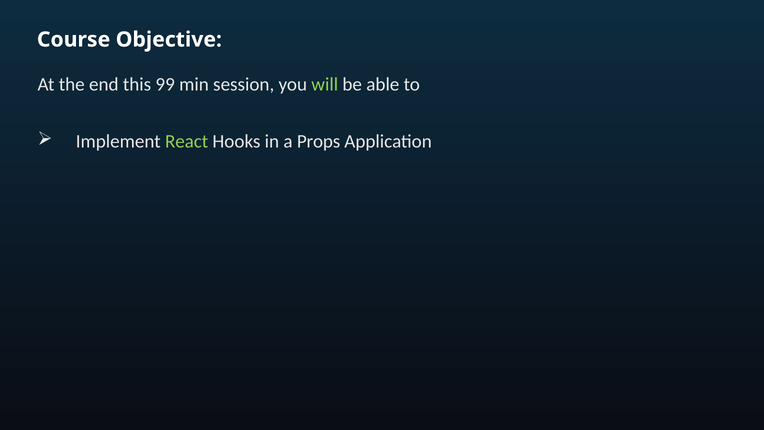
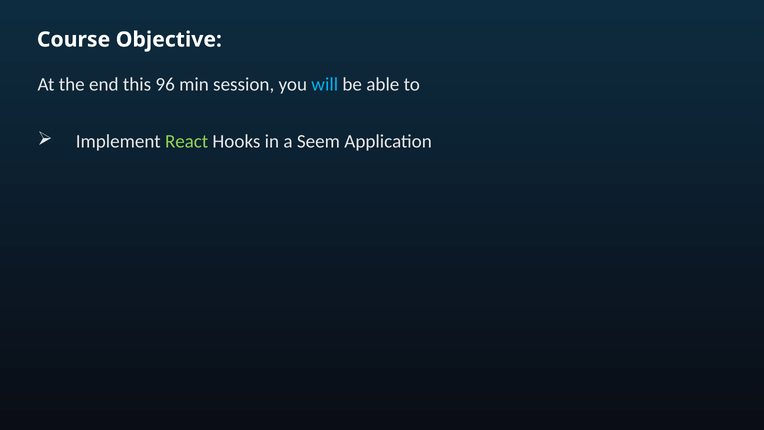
99: 99 -> 96
will colour: light green -> light blue
Props: Props -> Seem
